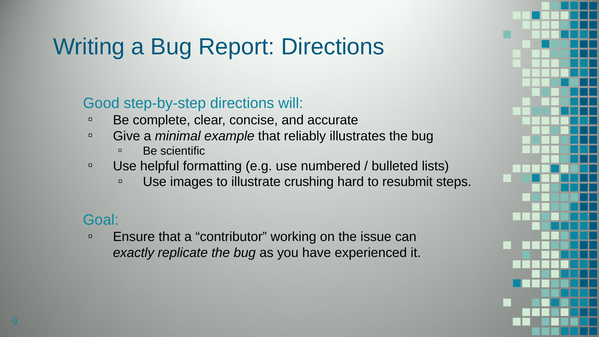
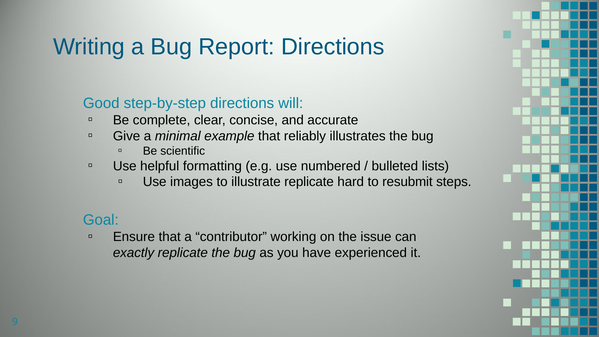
illustrate crushing: crushing -> replicate
